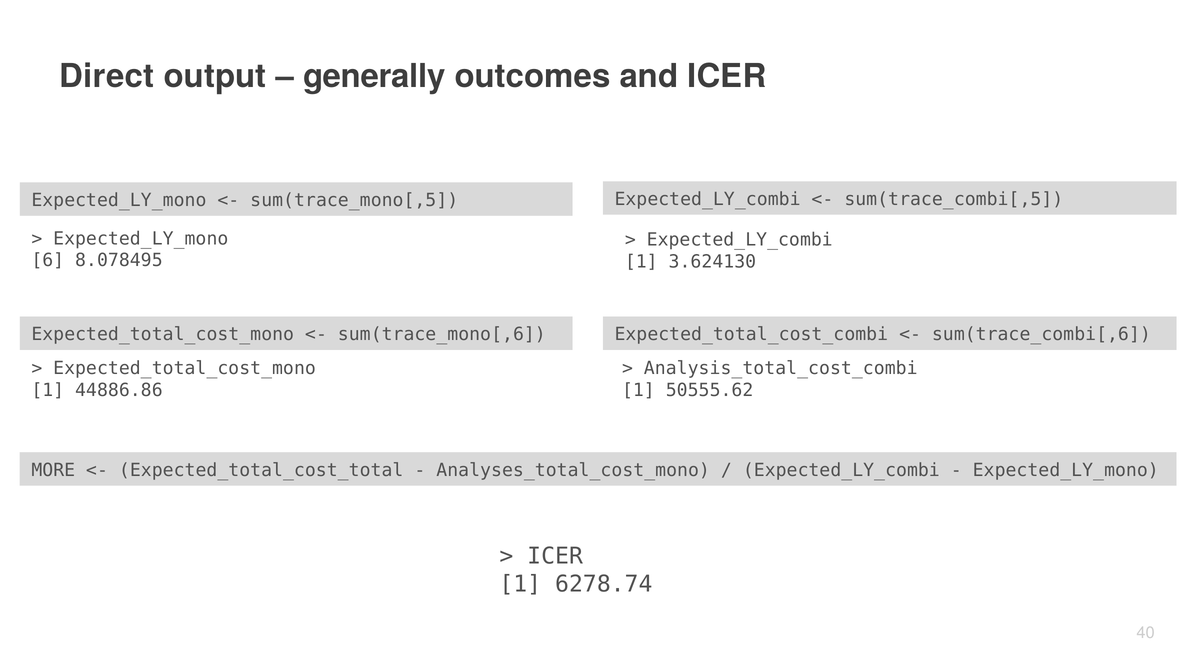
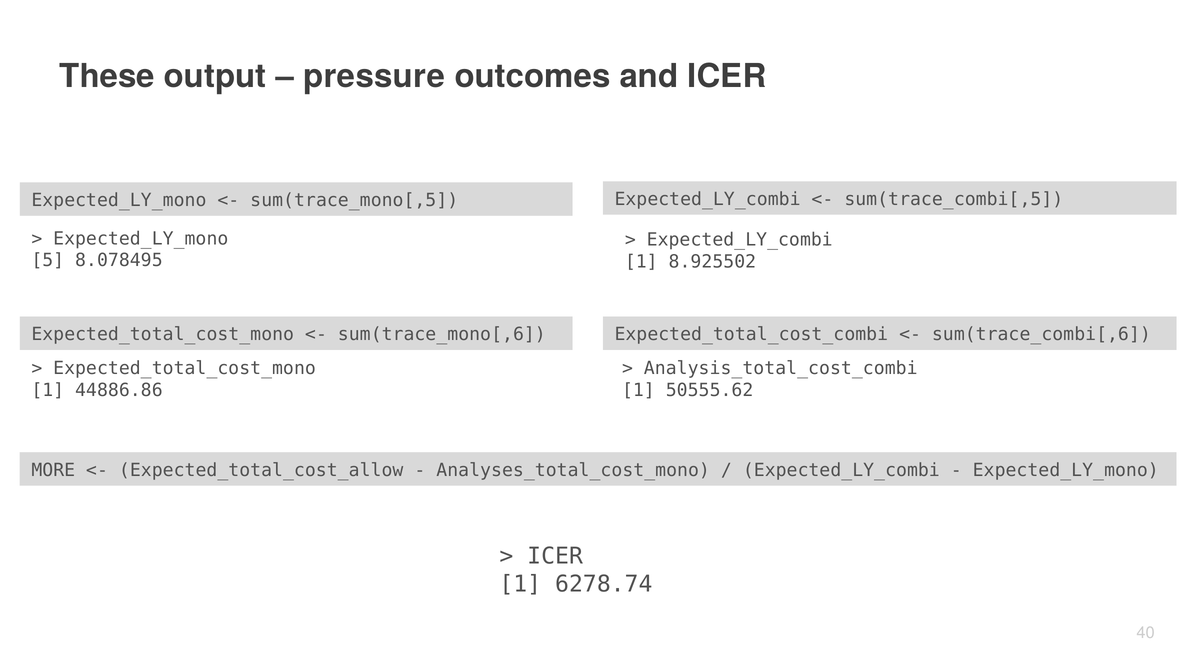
Direct: Direct -> These
generally: generally -> pressure
6: 6 -> 5
3.624130: 3.624130 -> 8.925502
Expected_total_cost_total: Expected_total_cost_total -> Expected_total_cost_allow
